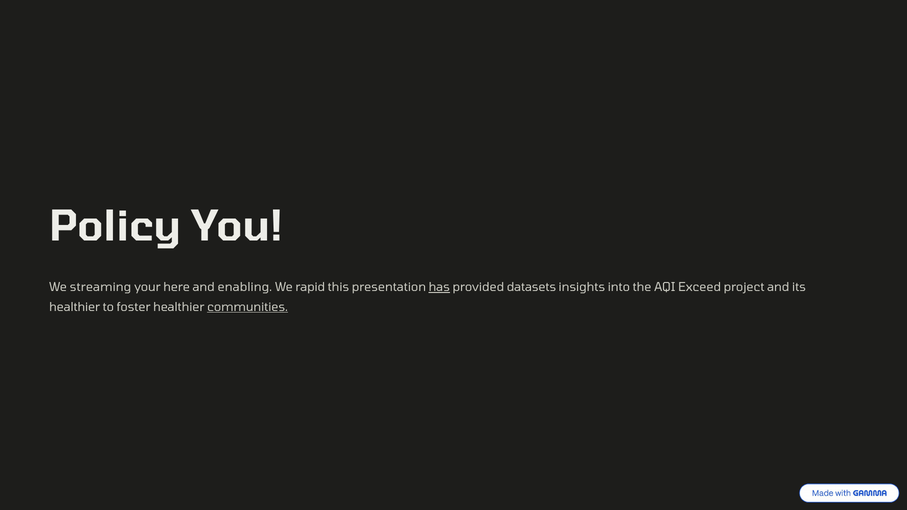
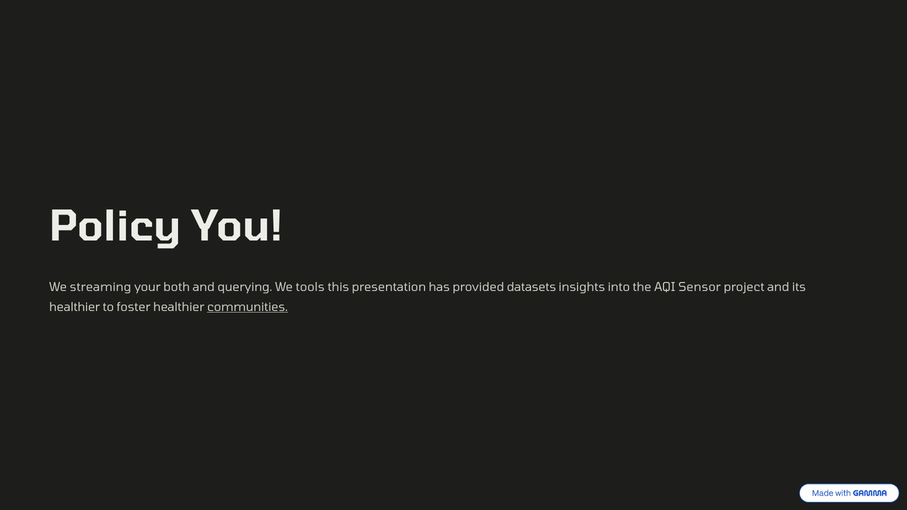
here: here -> both
enabling: enabling -> querying
rapid: rapid -> tools
has underline: present -> none
Exceed: Exceed -> Sensor
